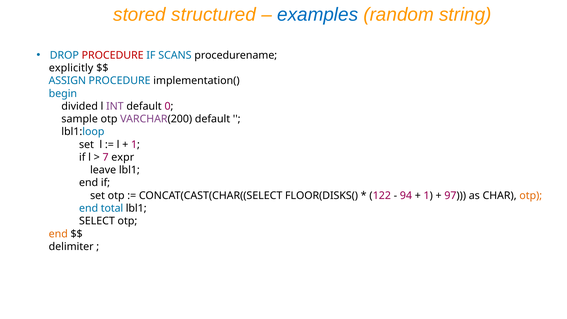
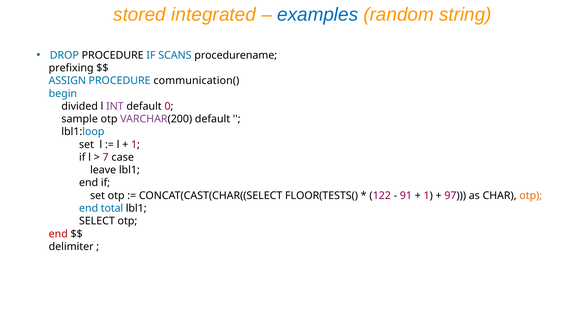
structured: structured -> integrated
PROCEDURE at (113, 55) colour: red -> black
explicitly: explicitly -> prefixing
implementation(: implementation( -> communication(
expr: expr -> case
FLOOR(DISKS(: FLOOR(DISKS( -> FLOOR(TESTS(
94: 94 -> 91
end at (58, 234) colour: orange -> red
